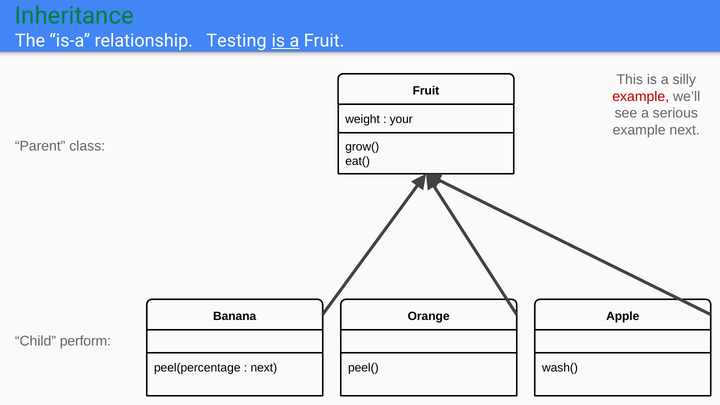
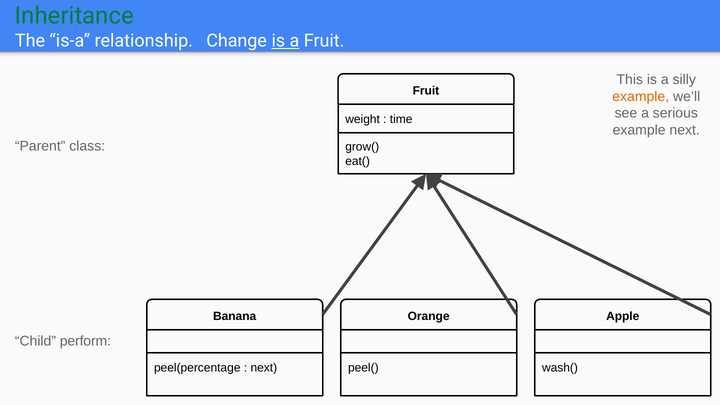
Testing: Testing -> Change
example at (641, 96) colour: red -> orange
your: your -> time
